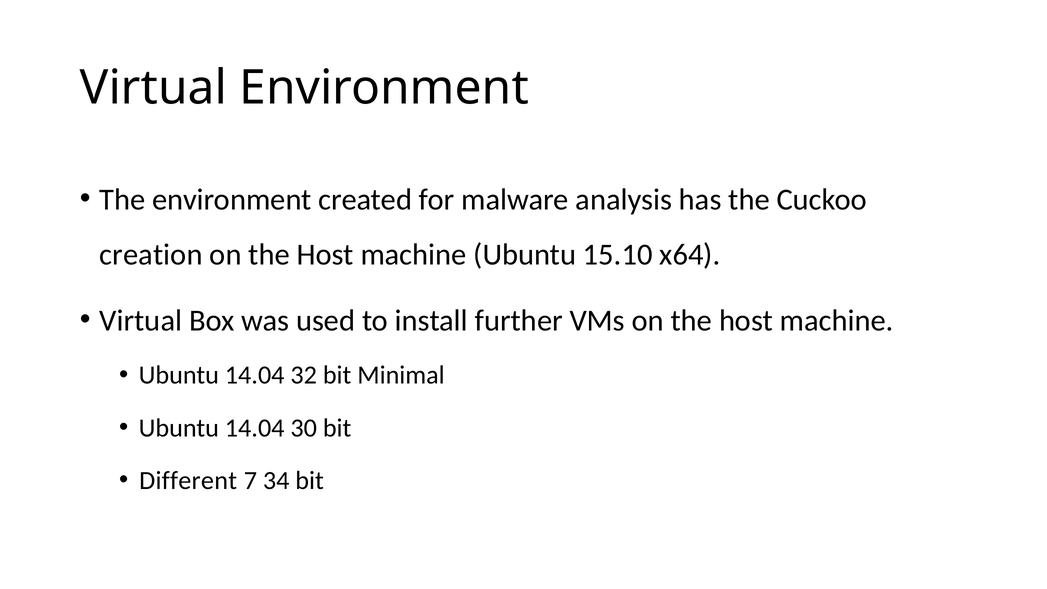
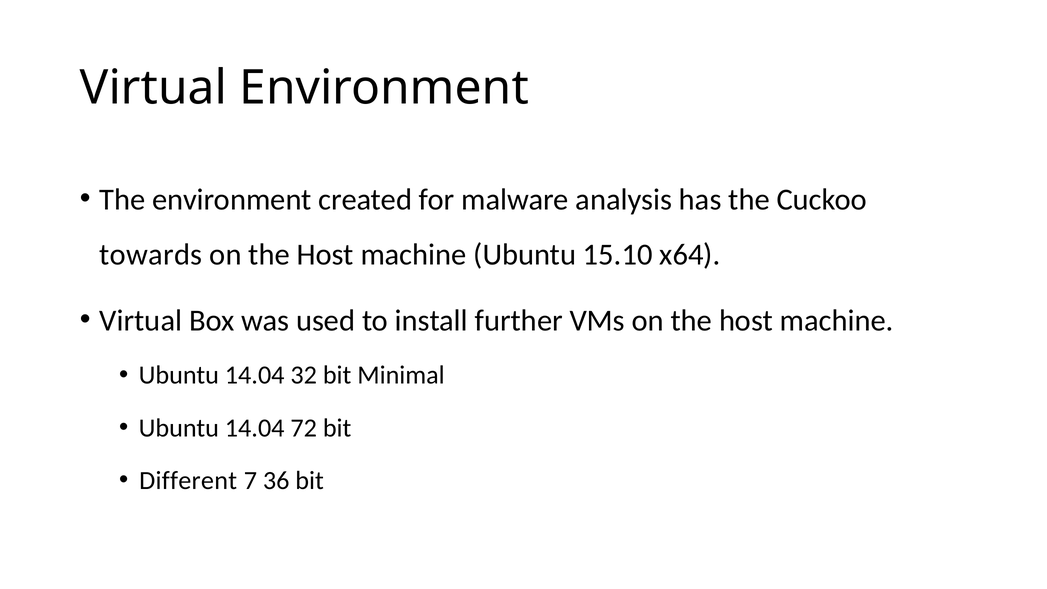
creation: creation -> towards
30: 30 -> 72
34: 34 -> 36
